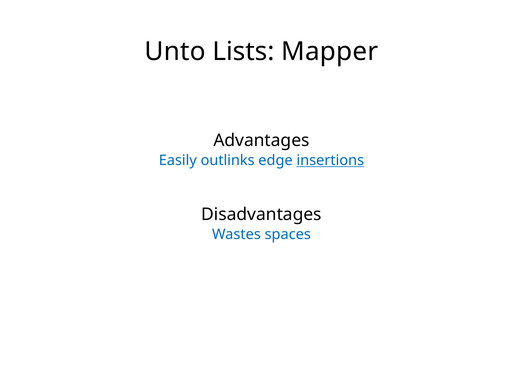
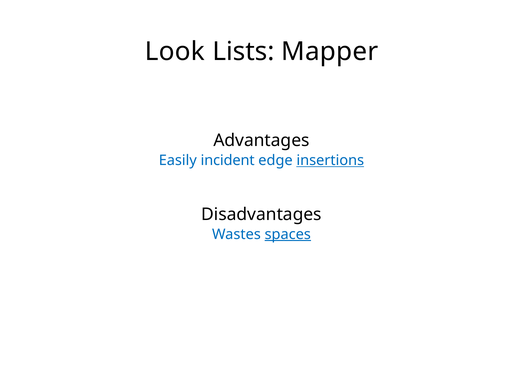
Unto: Unto -> Look
outlinks: outlinks -> incident
spaces underline: none -> present
